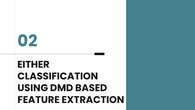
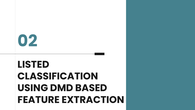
EITHER: EITHER -> LISTED
